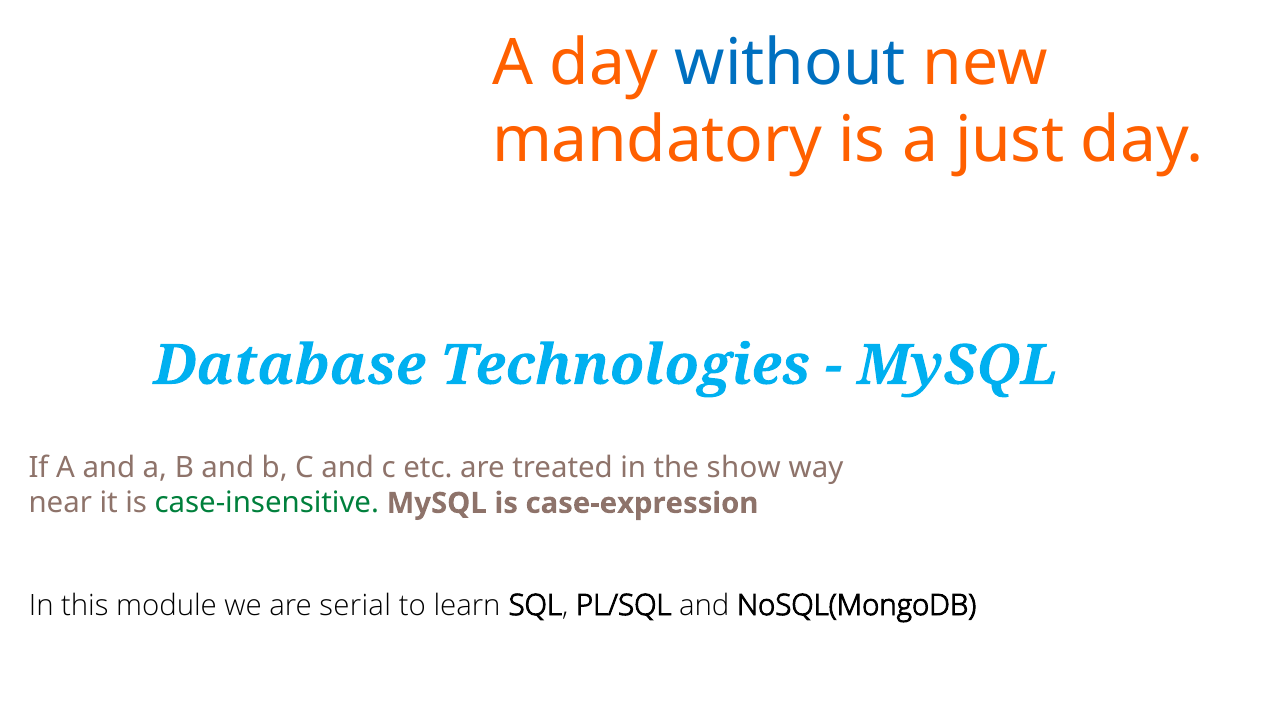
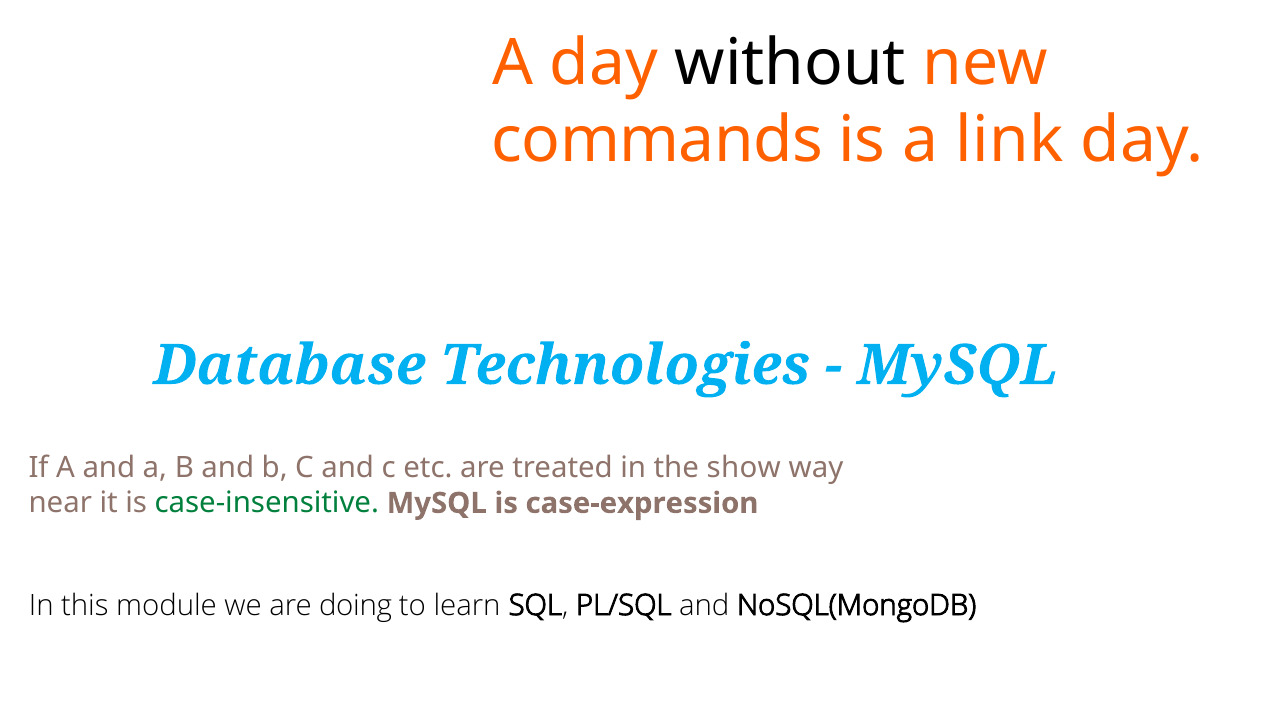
without colour: blue -> black
mandatory: mandatory -> commands
just: just -> link
serial: serial -> doing
